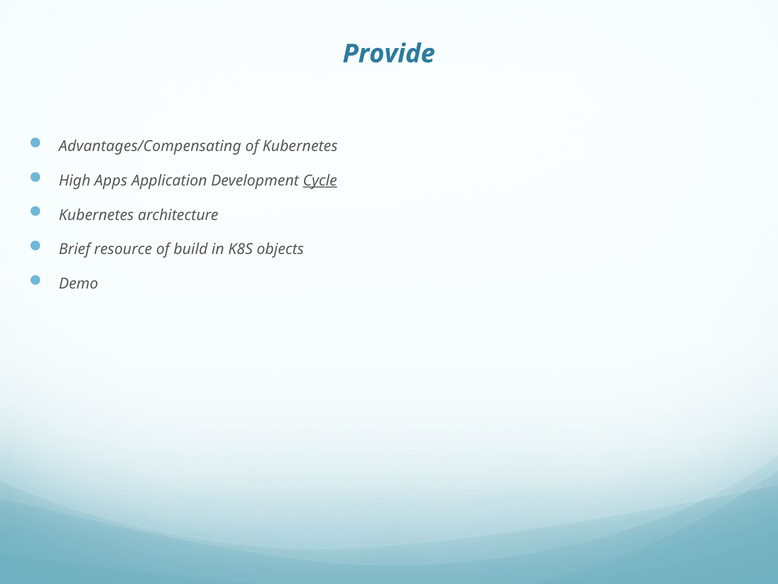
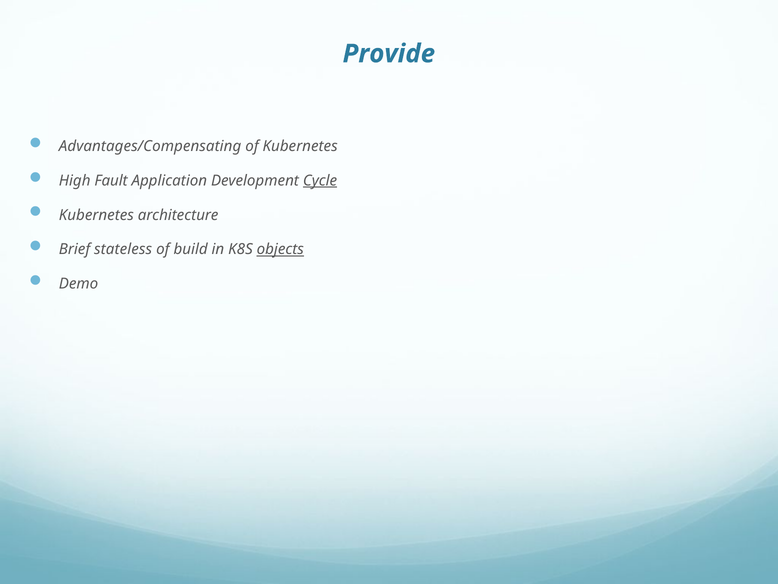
Apps: Apps -> Fault
resource: resource -> stateless
objects underline: none -> present
